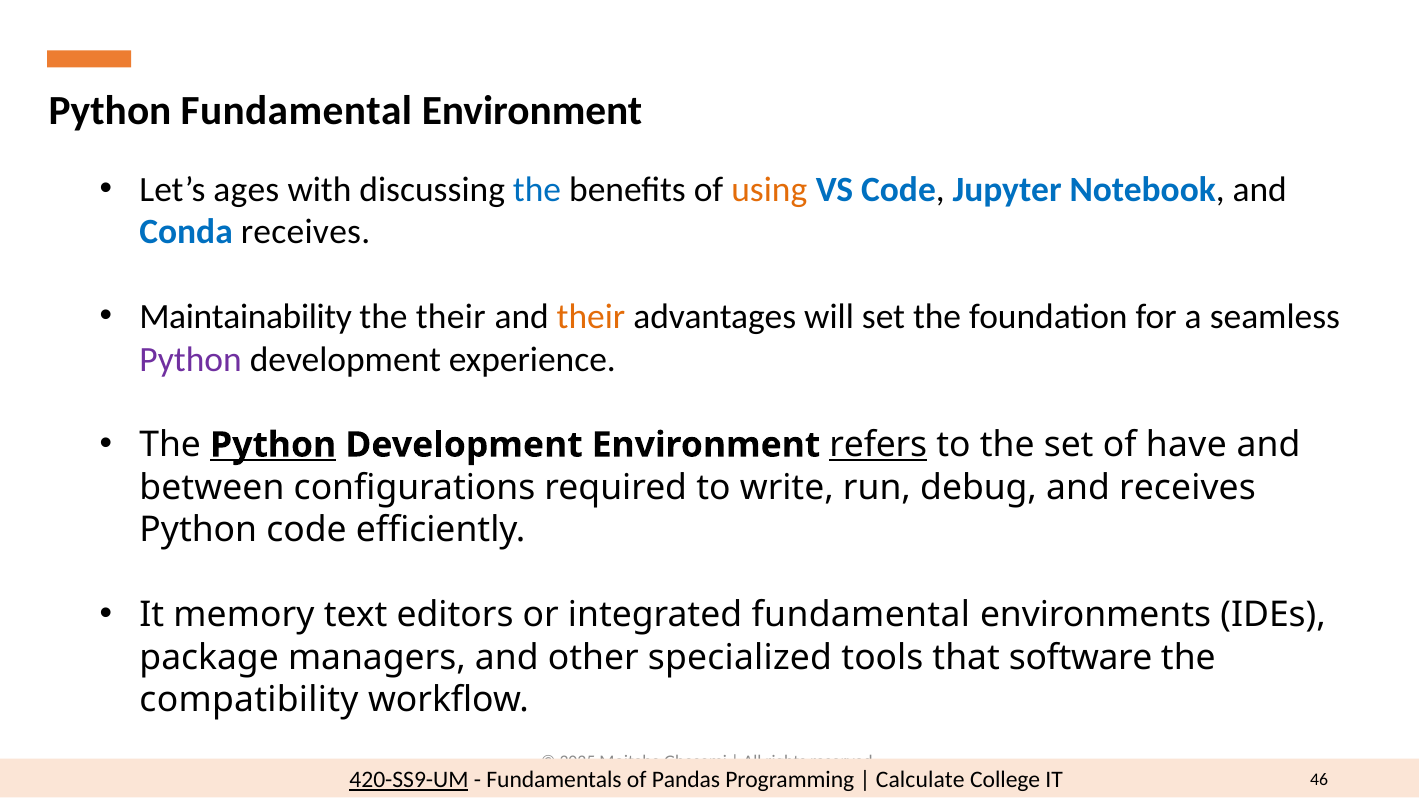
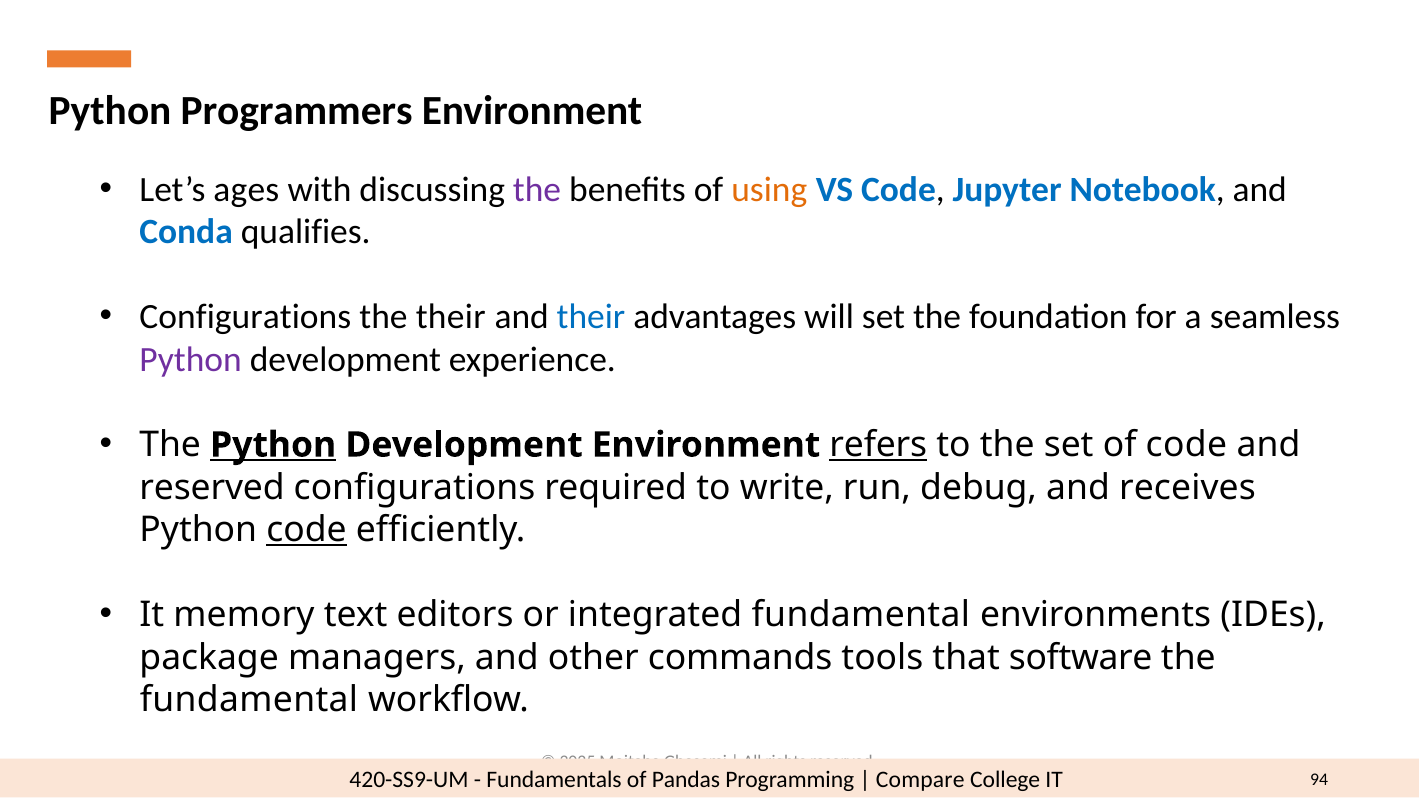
Python Fundamental: Fundamental -> Programmers
the at (537, 190) colour: blue -> purple
Conda receives: receives -> qualifies
Maintainability at (246, 317): Maintainability -> Configurations
their at (591, 317) colour: orange -> blue
of have: have -> code
between at (212, 488): between -> reserved
code at (306, 530) underline: none -> present
specialized: specialized -> commands
compatibility at (249, 700): compatibility -> fundamental
420-SS9-UM underline: present -> none
Calculate: Calculate -> Compare
46: 46 -> 94
